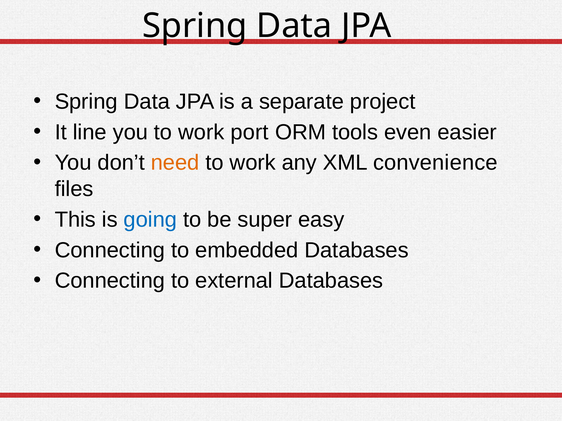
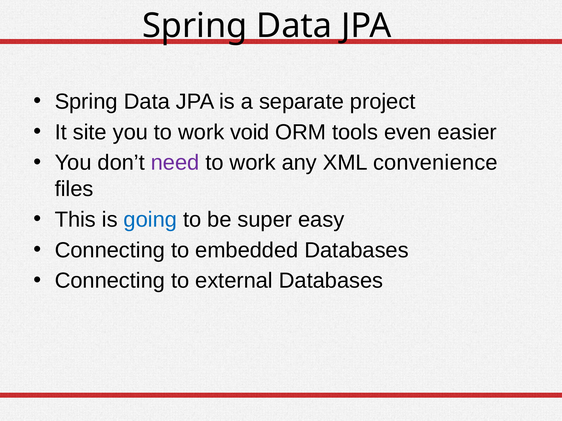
line: line -> site
port: port -> void
need colour: orange -> purple
